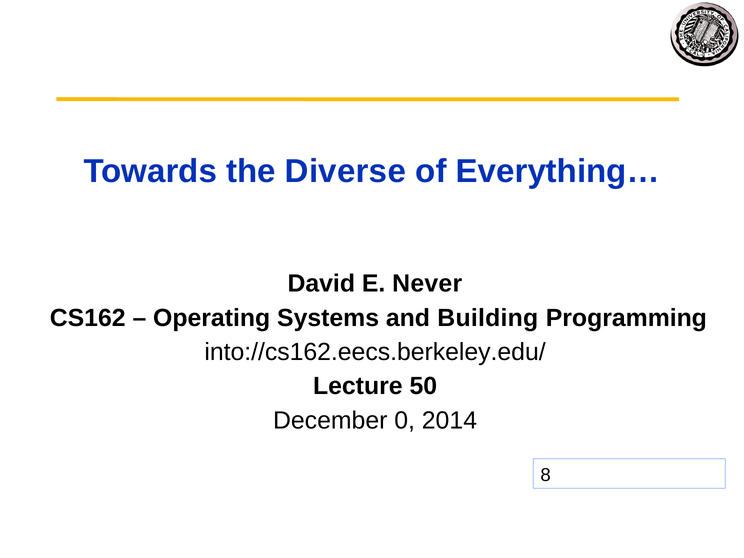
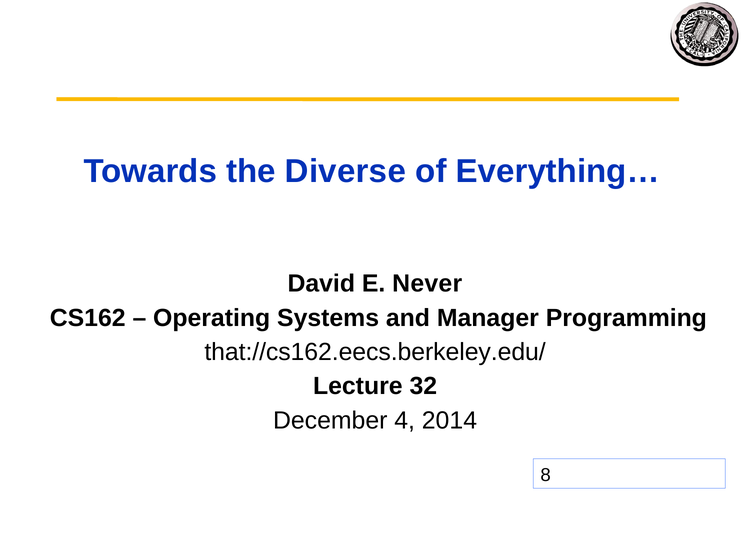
Building: Building -> Manager
into://cs162.eecs.berkeley.edu/: into://cs162.eecs.berkeley.edu/ -> that://cs162.eecs.berkeley.edu/
50: 50 -> 32
0: 0 -> 4
